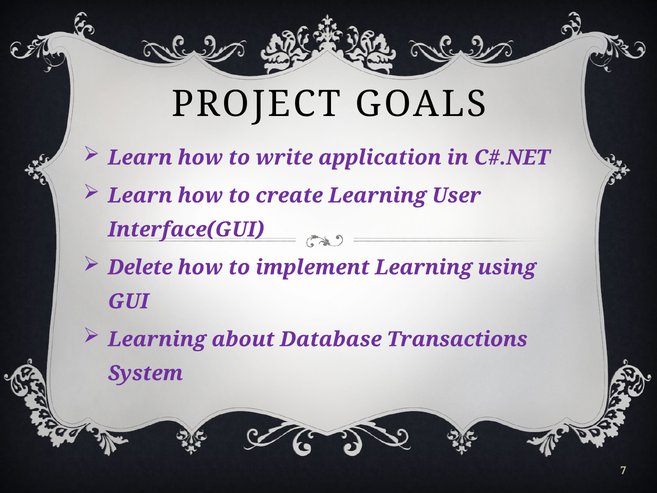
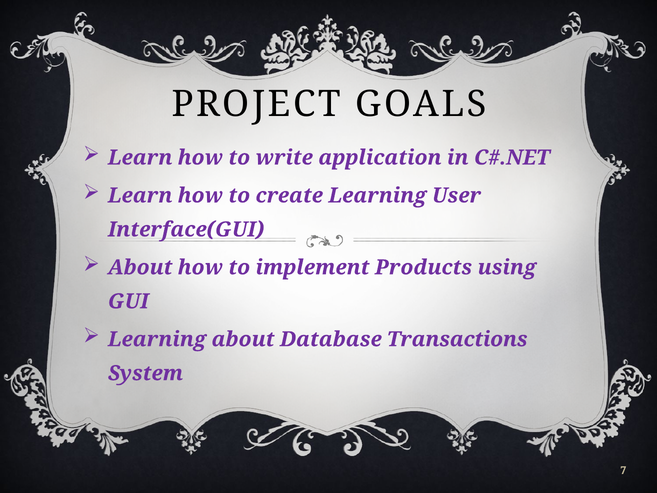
Delete at (140, 267): Delete -> About
implement Learning: Learning -> Products
